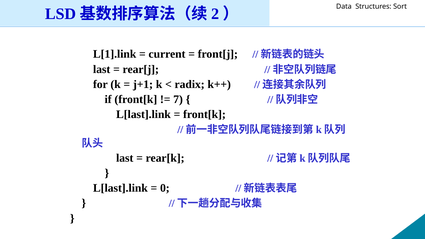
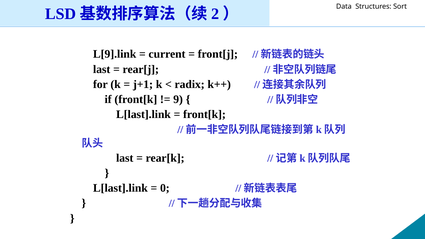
L[1].link: L[1].link -> L[9].link
7: 7 -> 9
